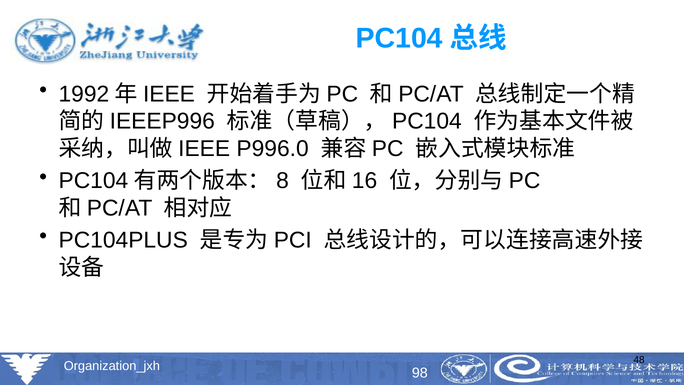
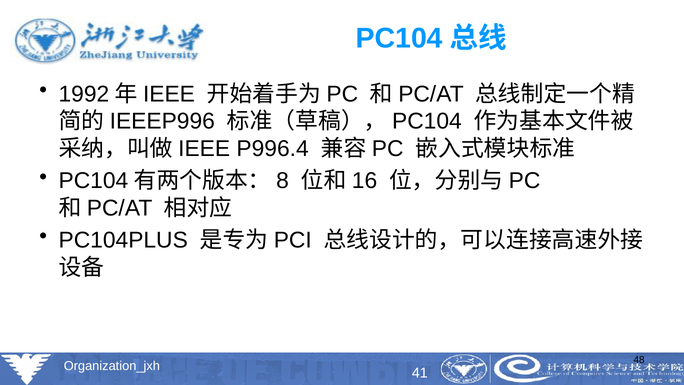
P996.0: P996.0 -> P996.4
98: 98 -> 41
